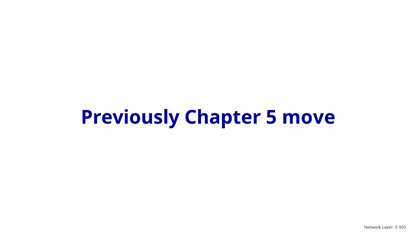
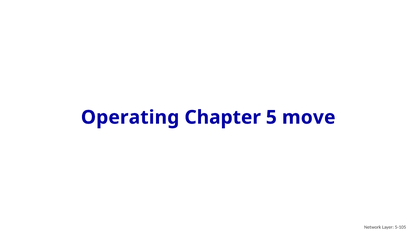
Previously: Previously -> Operating
